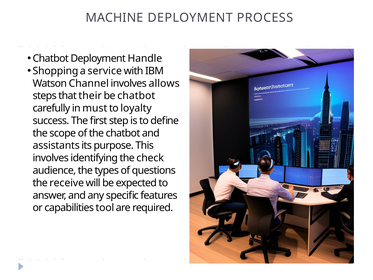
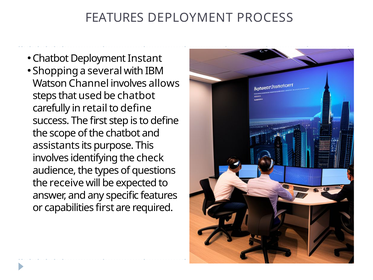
MACHINE at (114, 18): MACHINE -> FEATURES
Handle: Handle -> Instant
service: service -> several
their: their -> used
must: must -> retail
loyalty at (136, 108): loyalty -> define
capabilities tool: tool -> first
